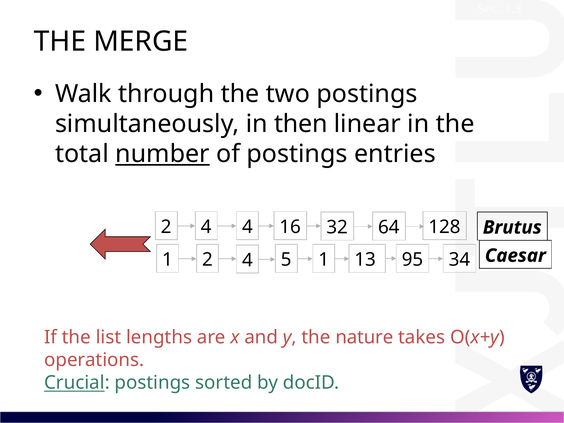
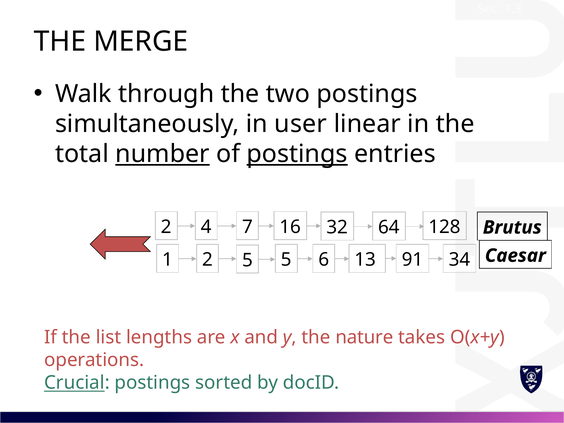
then: then -> user
postings at (297, 154) underline: none -> present
4 4: 4 -> 7
1 2 4: 4 -> 5
5 1: 1 -> 6
95: 95 -> 91
